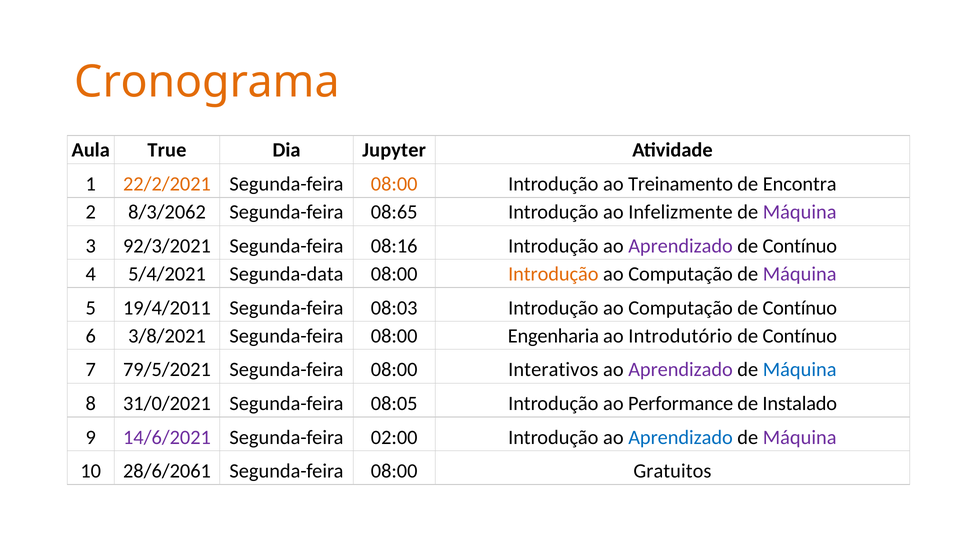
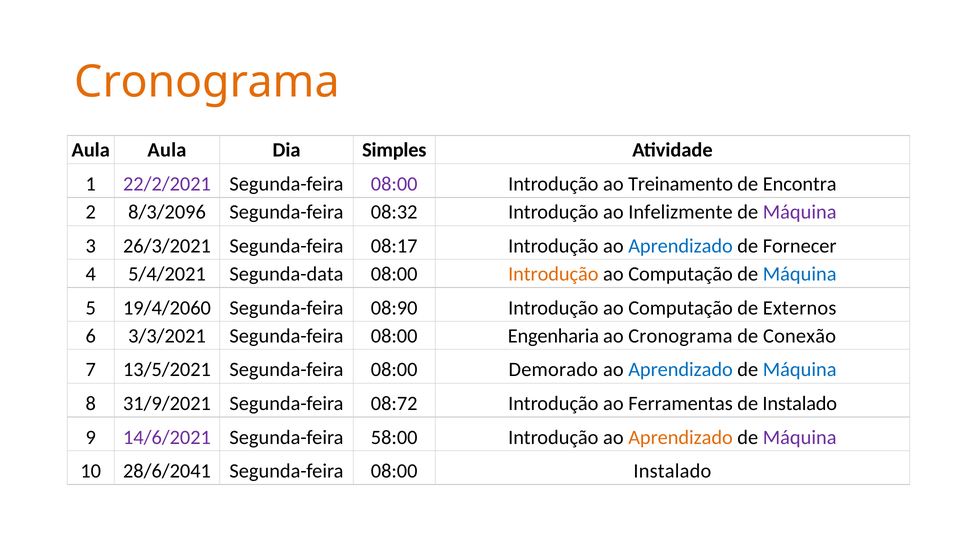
Aula True: True -> Aula
Jupyter: Jupyter -> Simples
22/2/2021 colour: orange -> purple
08:00 at (394, 184) colour: orange -> purple
8/3/2062: 8/3/2062 -> 8/3/2096
08:65: 08:65 -> 08:32
92/3/2021: 92/3/2021 -> 26/3/2021
08:16: 08:16 -> 08:17
Aprendizado at (681, 246) colour: purple -> blue
Contínuo at (800, 246): Contínuo -> Fornecer
Máquina at (800, 274) colour: purple -> blue
19/4/2011: 19/4/2011 -> 19/4/2060
08:03: 08:03 -> 08:90
Contínuo at (800, 308): Contínuo -> Externos
3/8/2021: 3/8/2021 -> 3/3/2021
ao Introdutório: Introdutório -> Cronograma
Contínuo at (800, 336): Contínuo -> Conexão
79/5/2021: 79/5/2021 -> 13/5/2021
Interativos: Interativos -> Demorado
Aprendizado at (681, 369) colour: purple -> blue
31/0/2021: 31/0/2021 -> 31/9/2021
08:05: 08:05 -> 08:72
Performance: Performance -> Ferramentas
02:00: 02:00 -> 58:00
Aprendizado at (681, 437) colour: blue -> orange
28/6/2061: 28/6/2061 -> 28/6/2041
08:00 Gratuitos: Gratuitos -> Instalado
